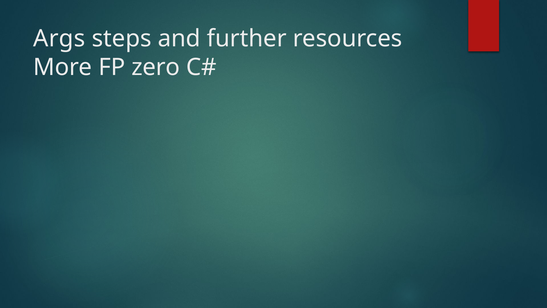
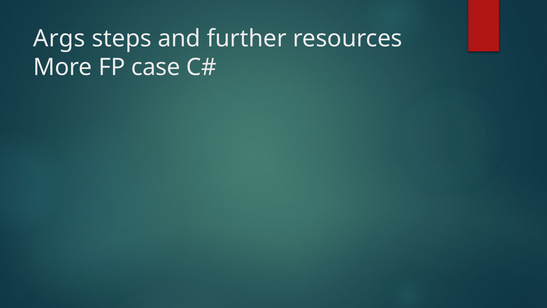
zero: zero -> case
